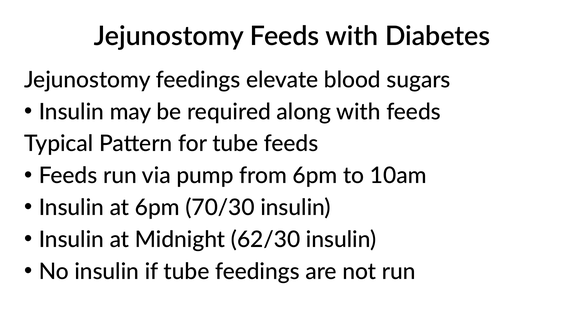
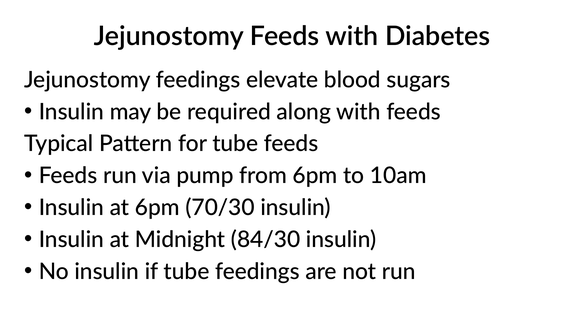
62/30: 62/30 -> 84/30
